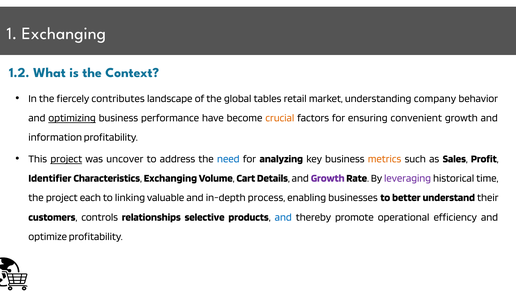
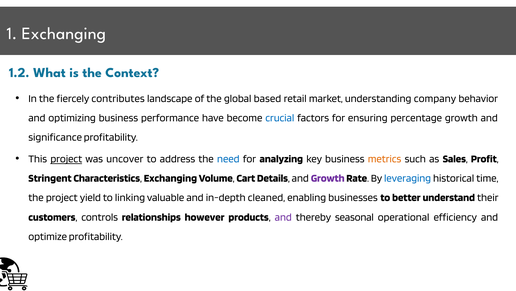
tables: tables -> based
optimizing underline: present -> none
crucial colour: orange -> blue
convenient: convenient -> percentage
information: information -> significance
Identifier: Identifier -> Stringent
leveraging colour: purple -> blue
each: each -> yield
process: process -> cleaned
selective: selective -> however
and at (283, 217) colour: blue -> purple
promote: promote -> seasonal
